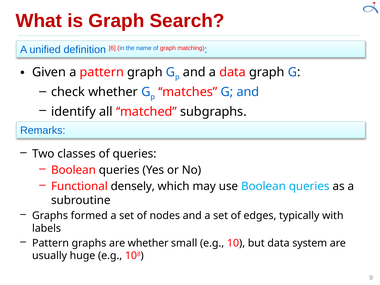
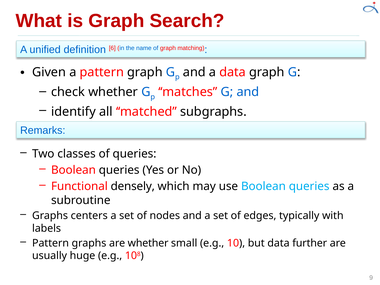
formed: formed -> centers
system: system -> further
